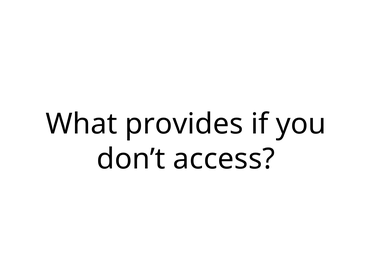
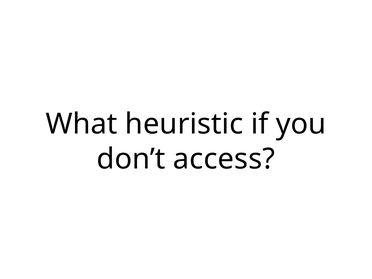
provides: provides -> heuristic
